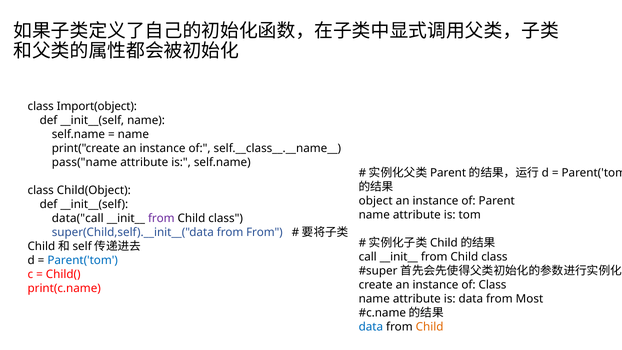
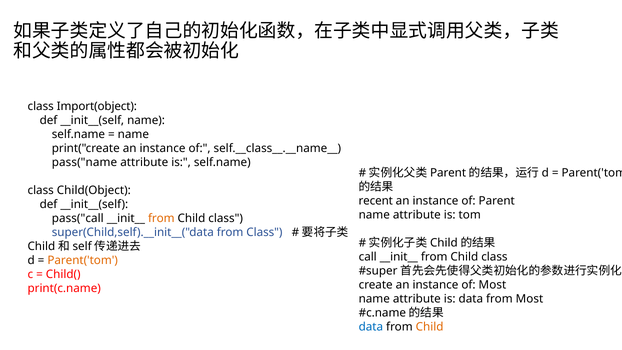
object: object -> recent
data("call: data("call -> pass("call
from at (161, 218) colour: purple -> orange
from From: From -> Class
Parent('tom at (83, 260) colour: blue -> orange
of Class: Class -> Most
